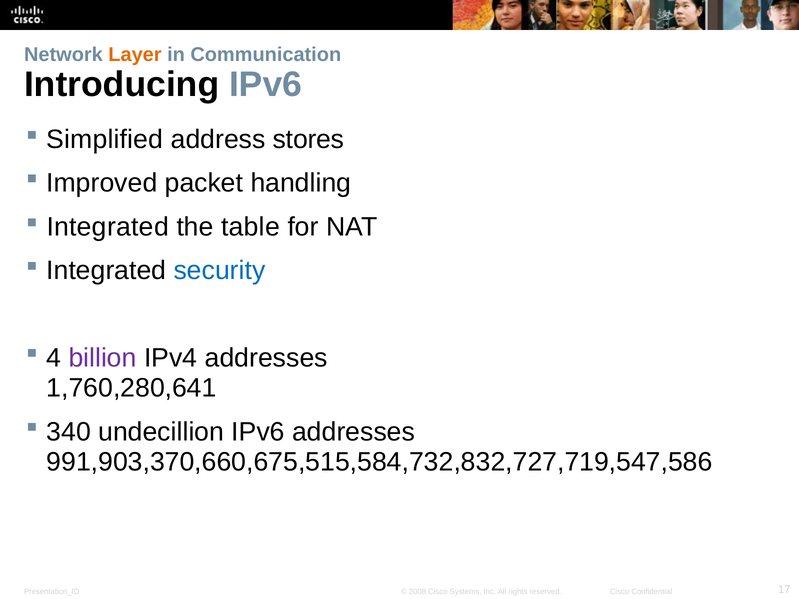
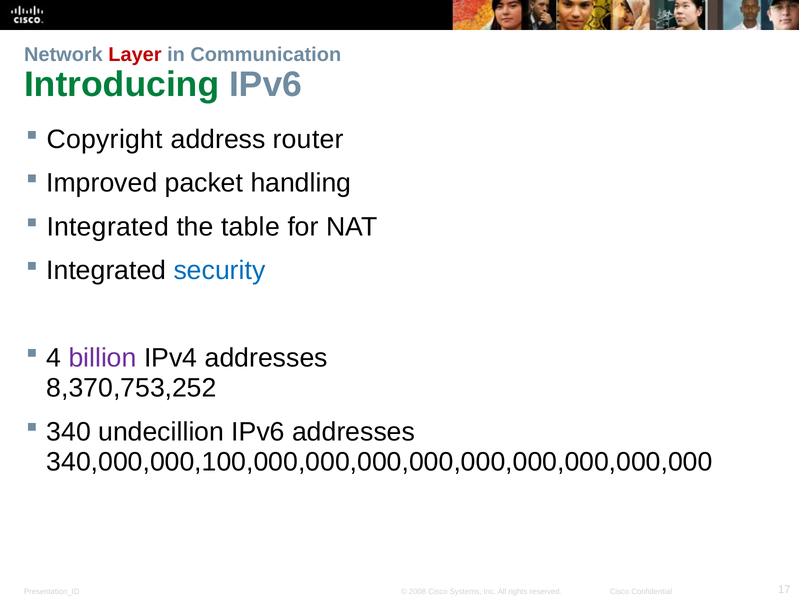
Layer colour: orange -> red
Introducing colour: black -> green
Simplified: Simplified -> Copyright
stores: stores -> router
1,760,280,641: 1,760,280,641 -> 8,370,753,252
991,903,370,660,675,515,584,732,832,727,719,547,586: 991,903,370,660,675,515,584,732,832,727,719,547,586 -> 340,000,000,100,000,000,000,000,000,000,000,000,000
